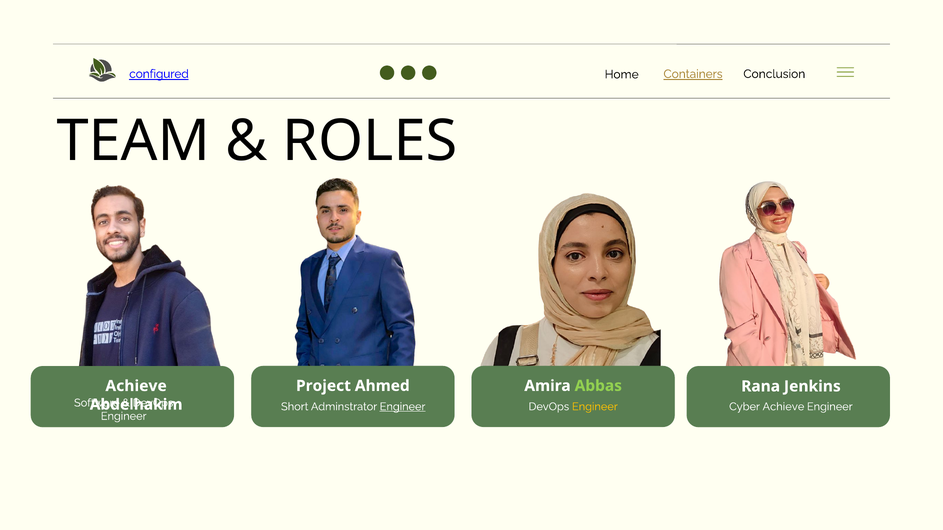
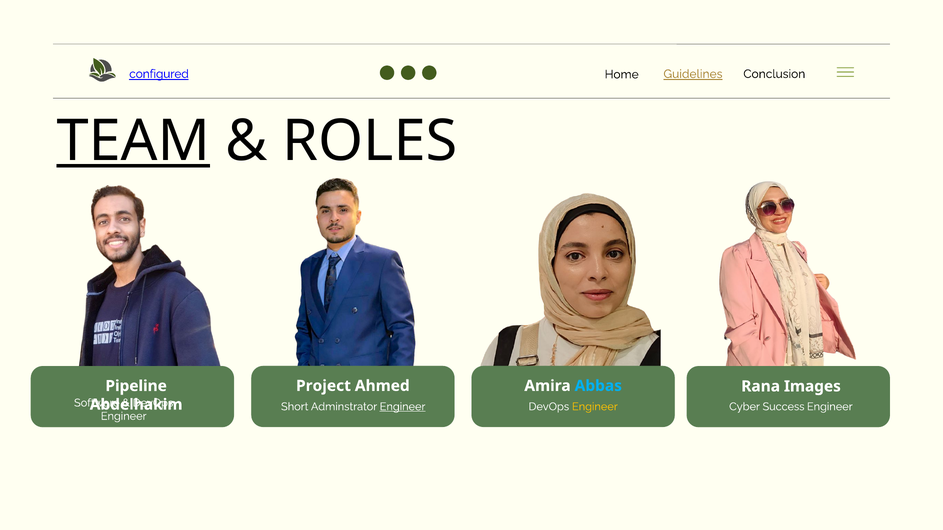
Containers: Containers -> Guidelines
TEAM underline: none -> present
Abbas colour: light green -> light blue
Achieve at (136, 386): Achieve -> Pipeline
Jenkins: Jenkins -> Images
Cyber Achieve: Achieve -> Success
